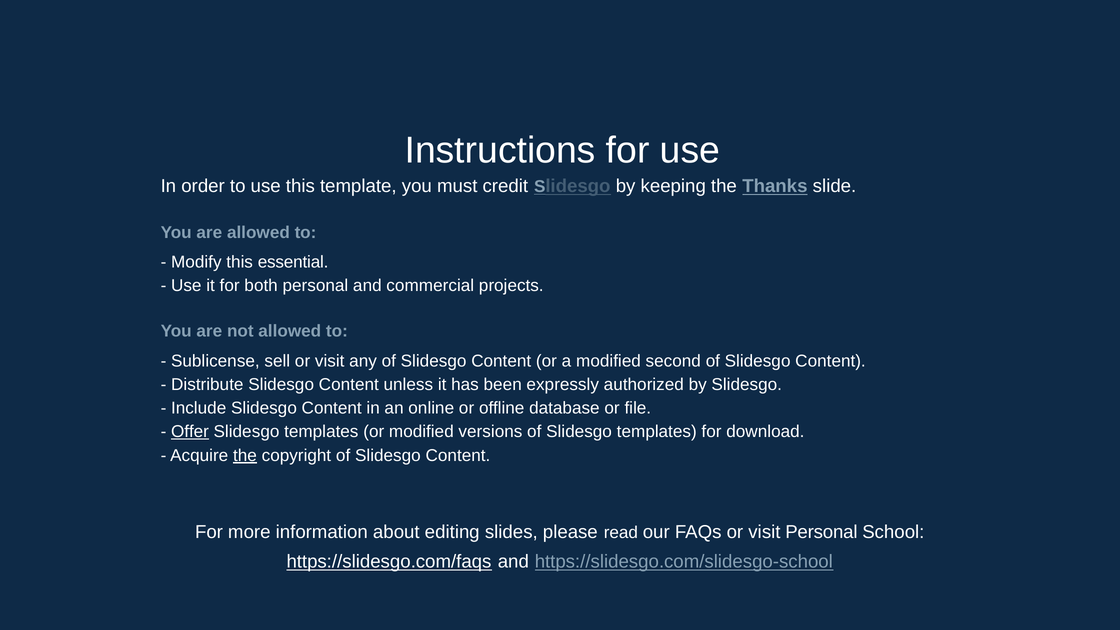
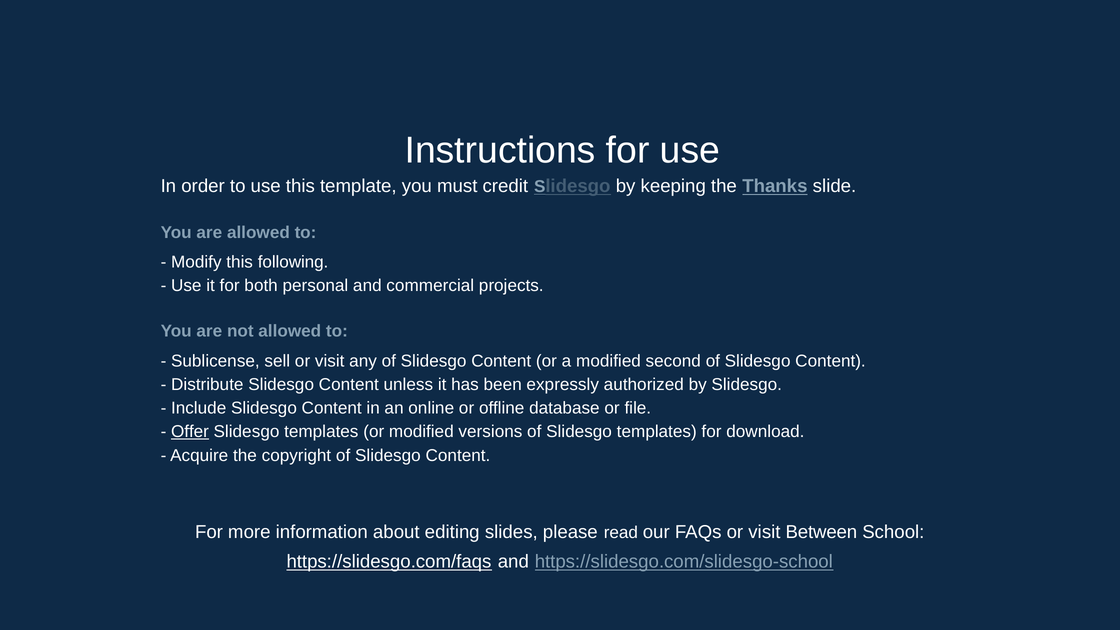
essential: essential -> following
the at (245, 455) underline: present -> none
visit Personal: Personal -> Between
